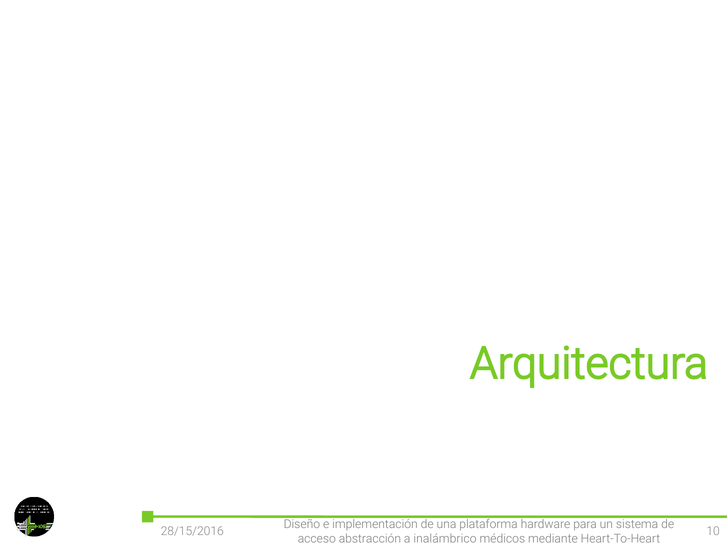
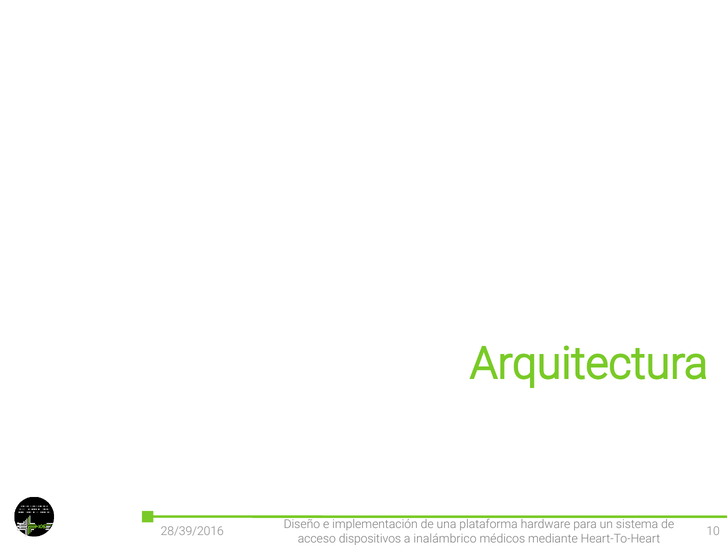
28/15/2016: 28/15/2016 -> 28/39/2016
abstracción: abstracción -> dispositivos
